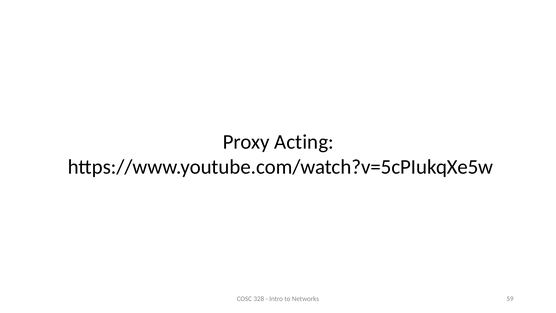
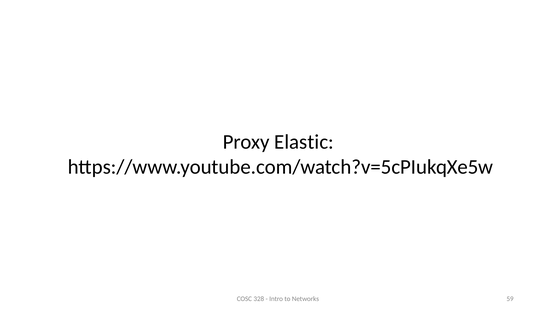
Acting: Acting -> Elastic
